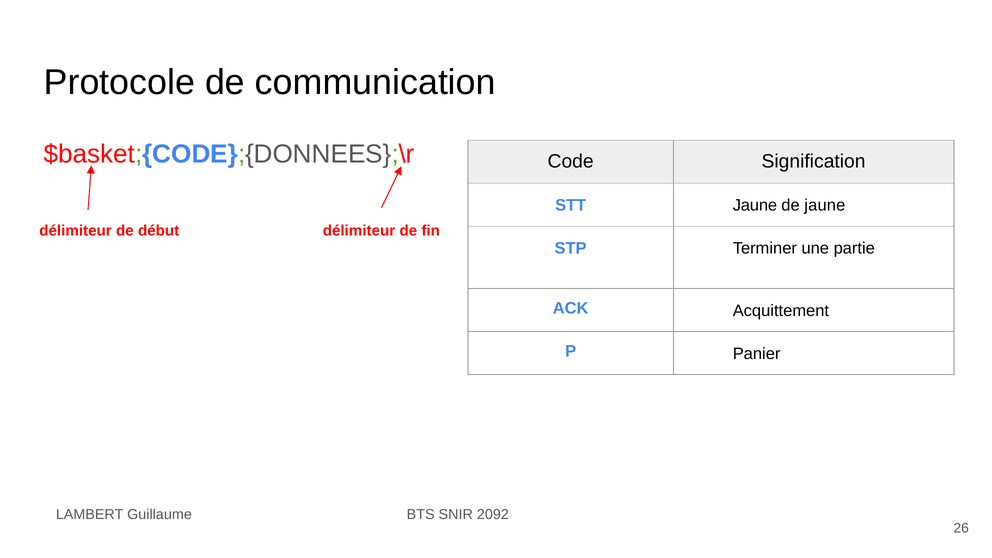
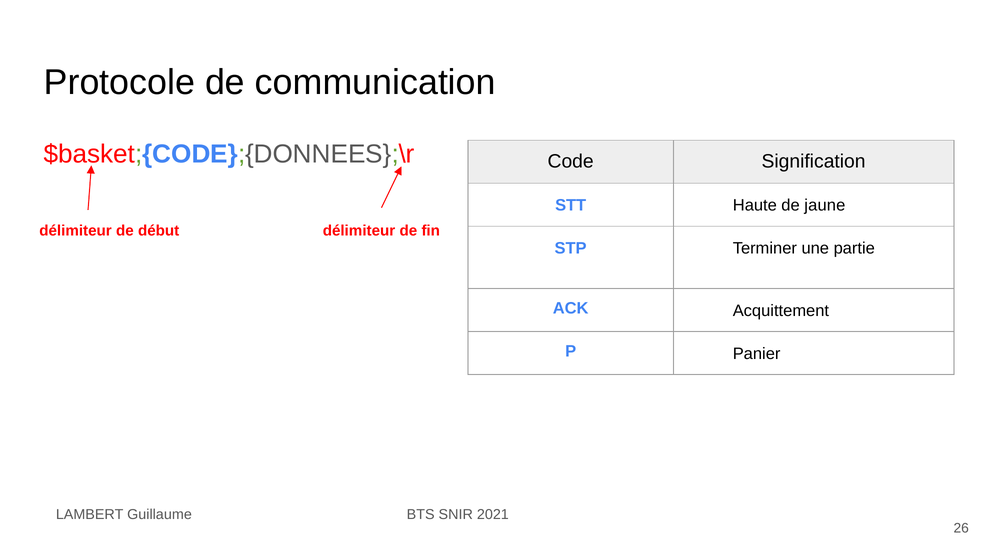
STT Jaune: Jaune -> Haute
2092: 2092 -> 2021
